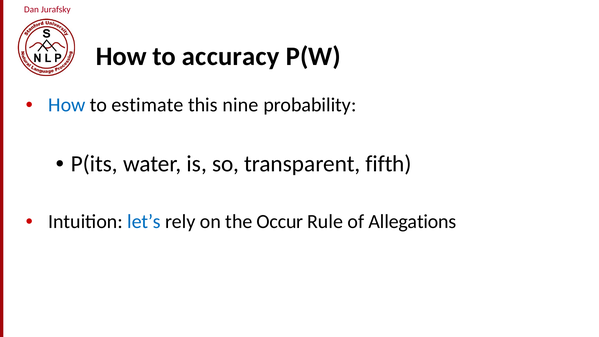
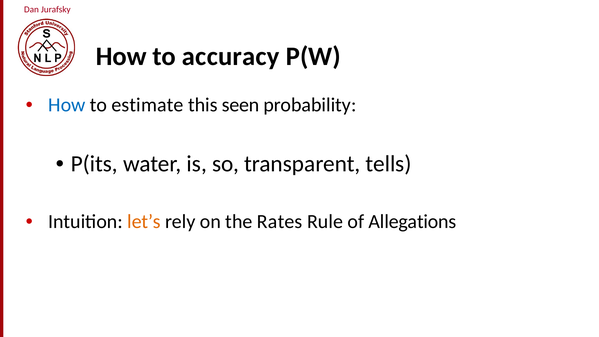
nine: nine -> seen
fifth: fifth -> tells
let’s colour: blue -> orange
Occur: Occur -> Rates
